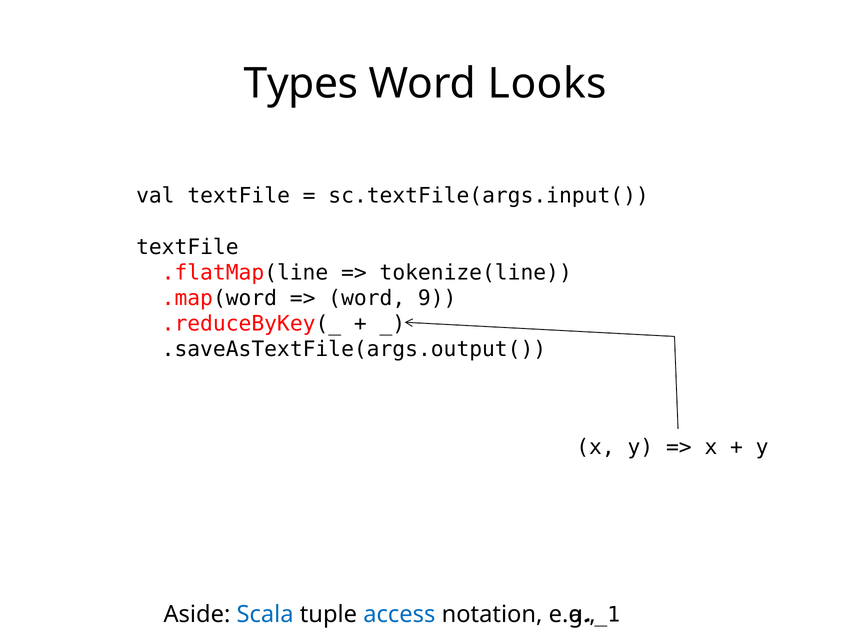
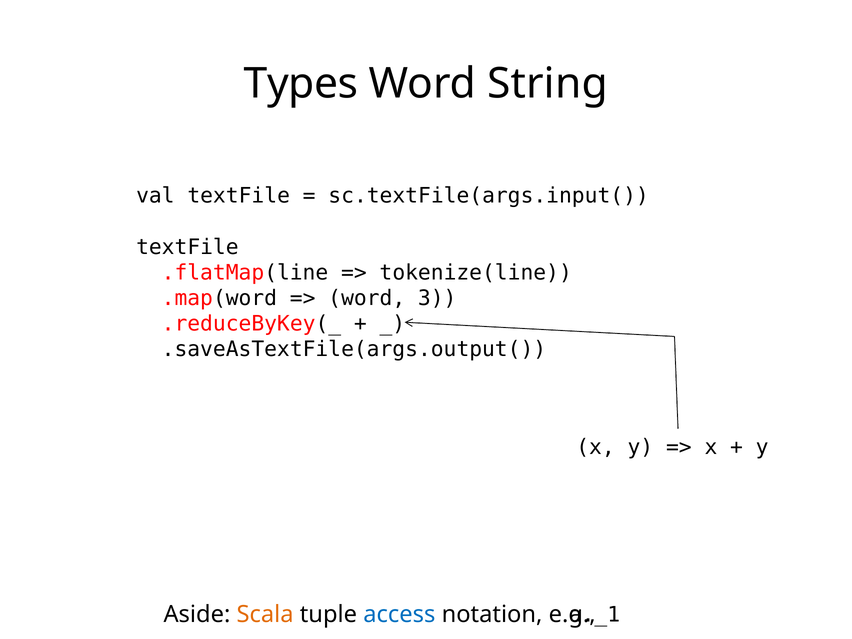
Looks: Looks -> String
9: 9 -> 3
Scala colour: blue -> orange
